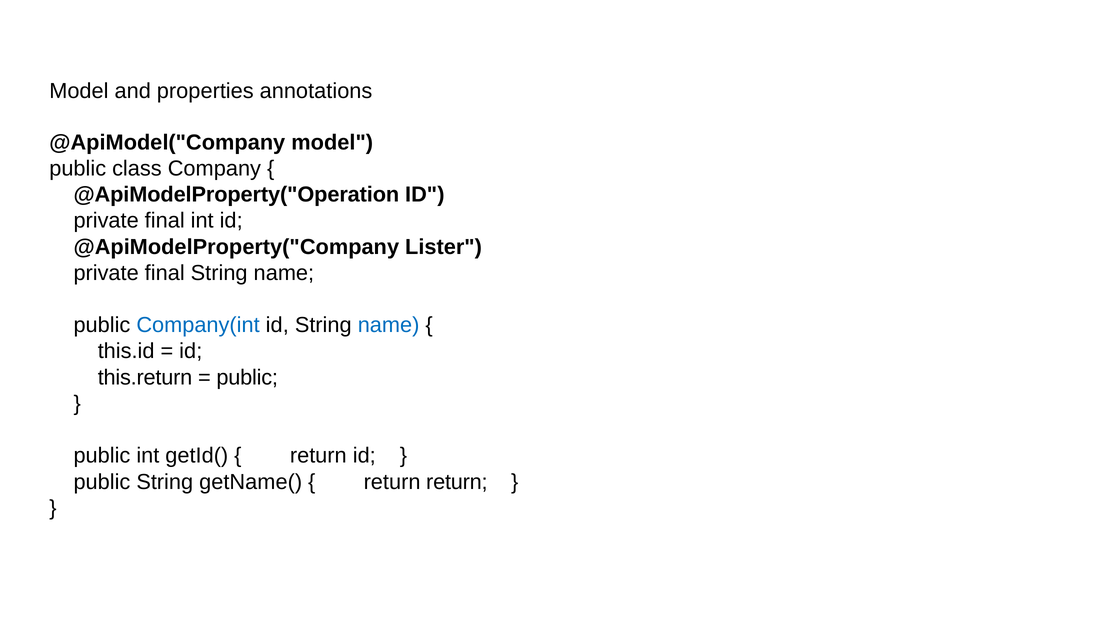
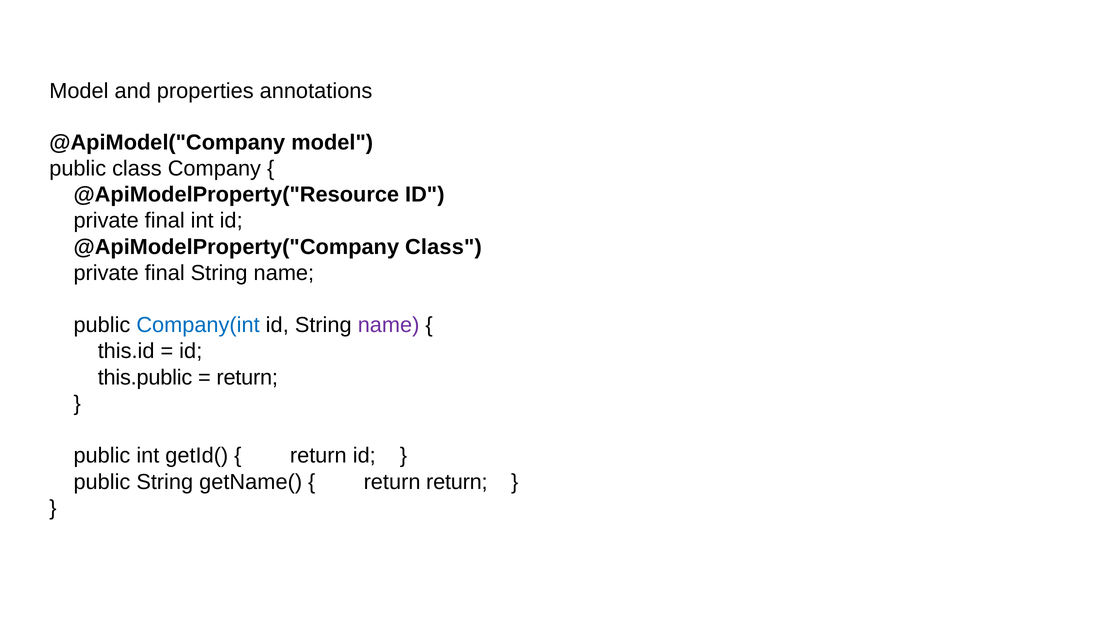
@ApiModelProperty("Operation: @ApiModelProperty("Operation -> @ApiModelProperty("Resource
@ApiModelProperty("Company Lister: Lister -> Class
name at (389, 325) colour: blue -> purple
this.return: this.return -> this.public
public at (247, 377): public -> return
